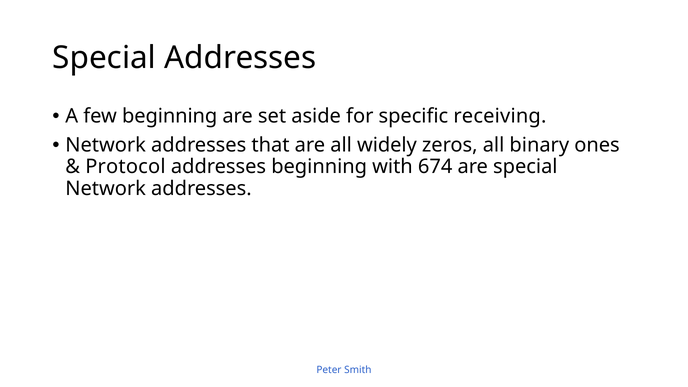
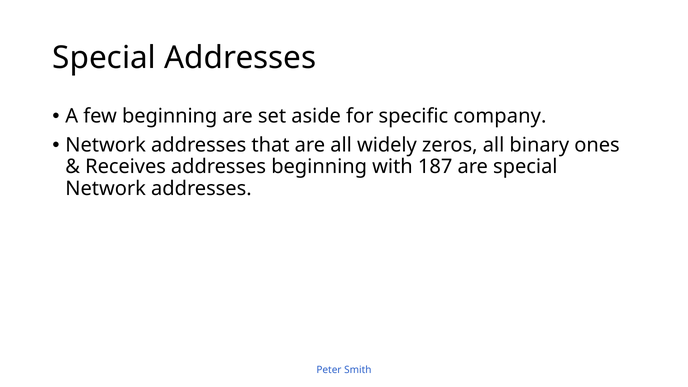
receiving: receiving -> company
Protocol: Protocol -> Receives
674: 674 -> 187
